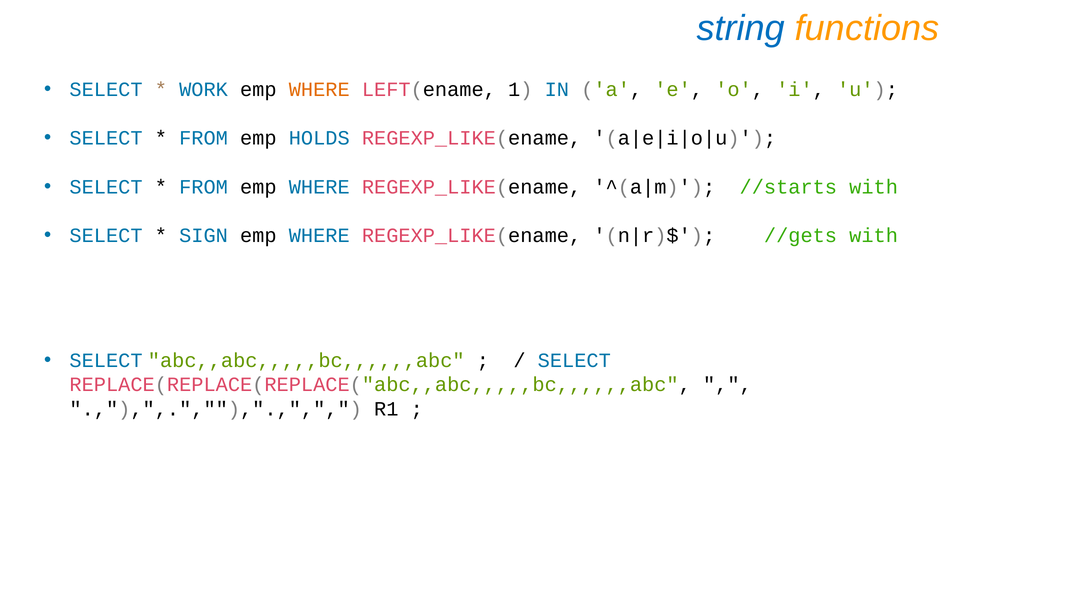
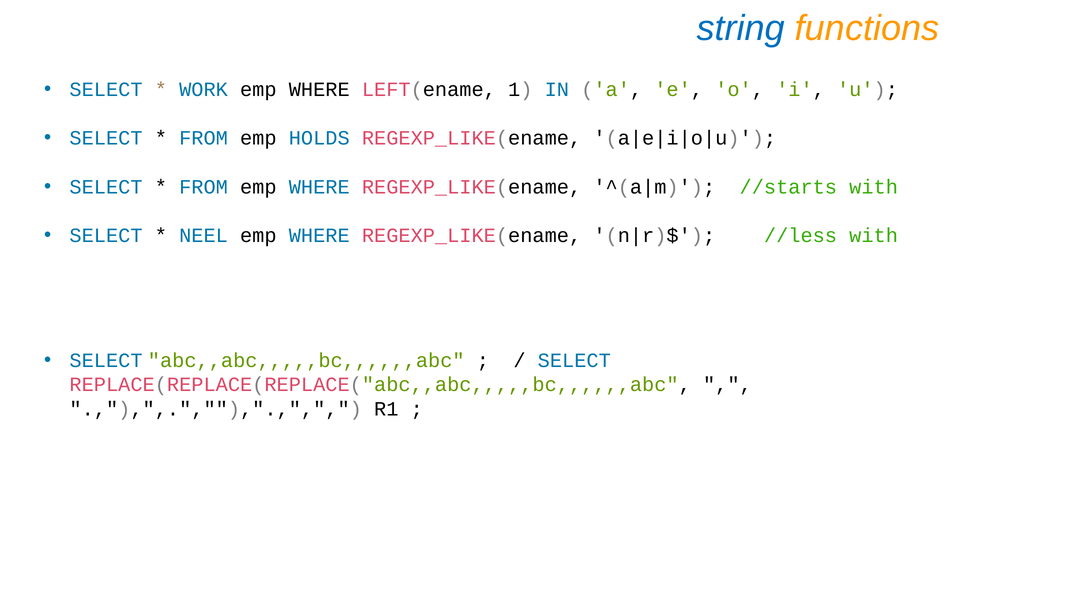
WHERE at (319, 90) colour: orange -> black
SIGN: SIGN -> NEEL
//gets: //gets -> //less
